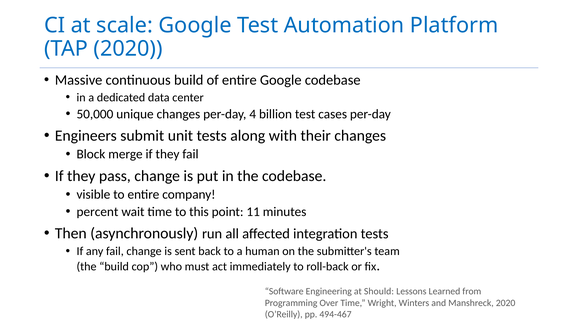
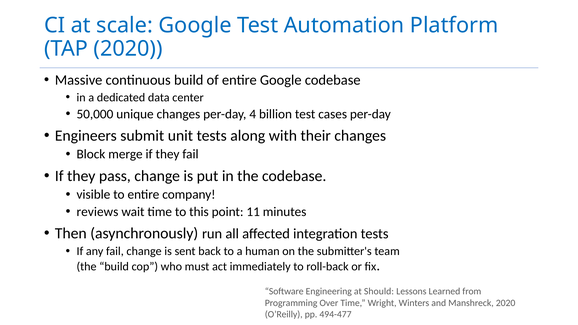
percent: percent -> reviews
494-467: 494-467 -> 494-477
